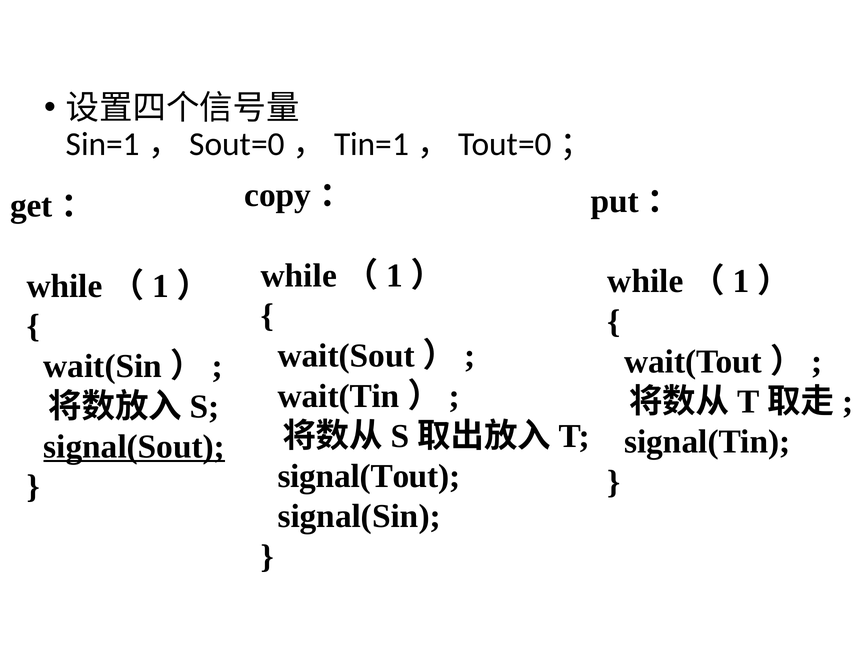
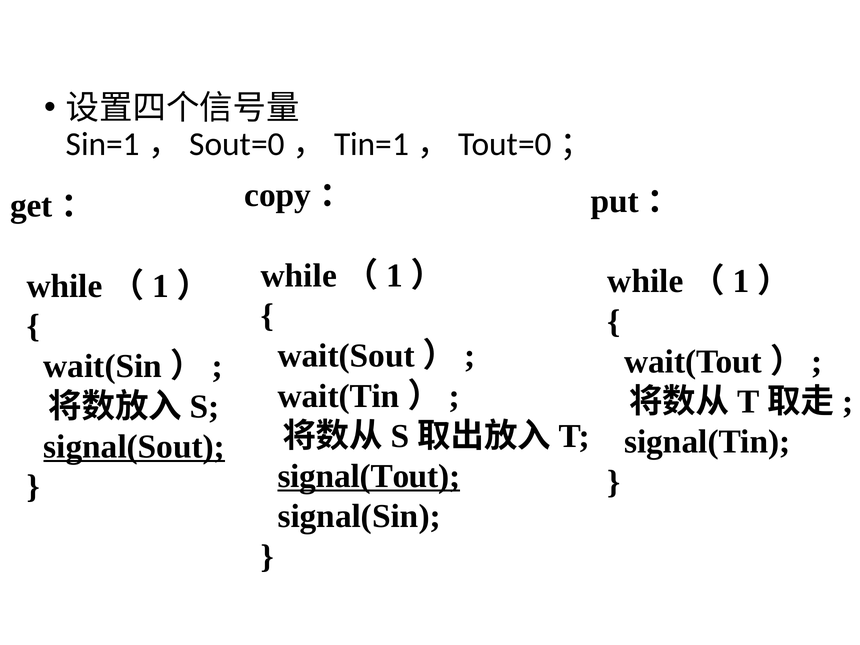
signal(Tout underline: none -> present
